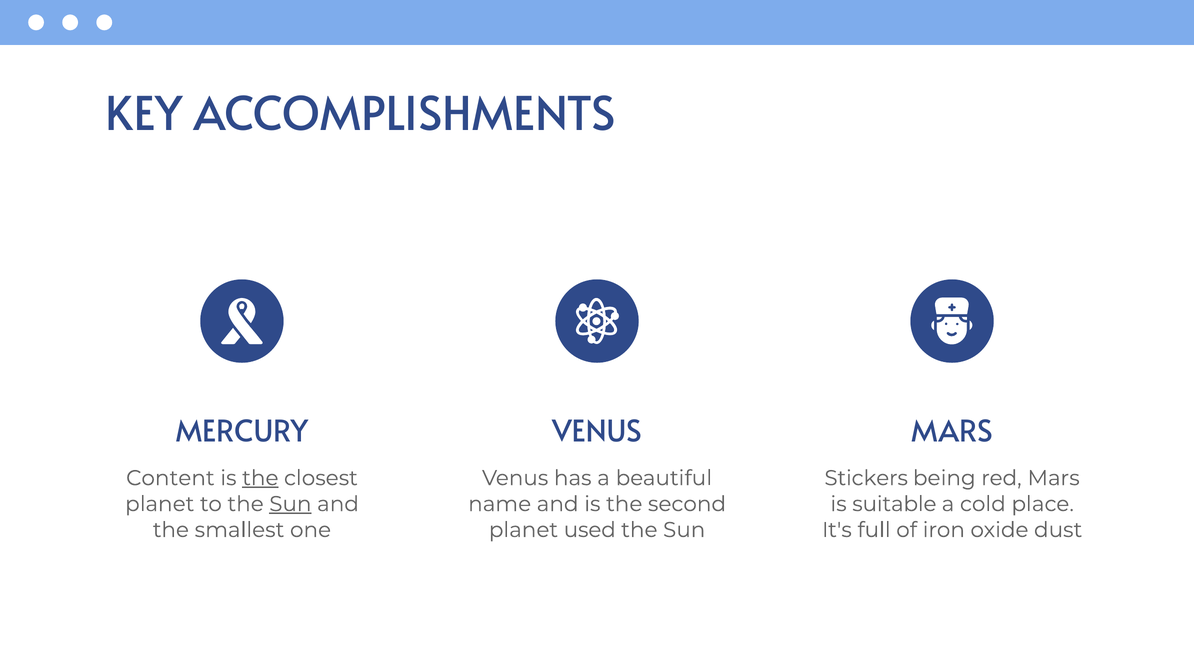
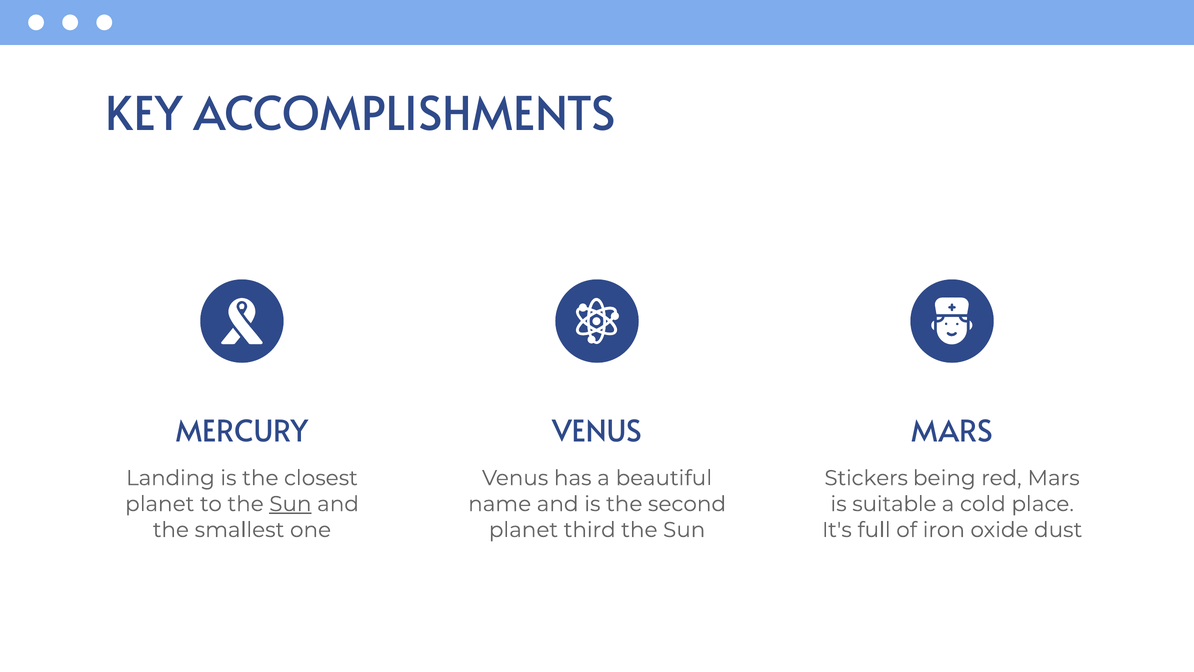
Content: Content -> Landing
the at (260, 478) underline: present -> none
used: used -> third
